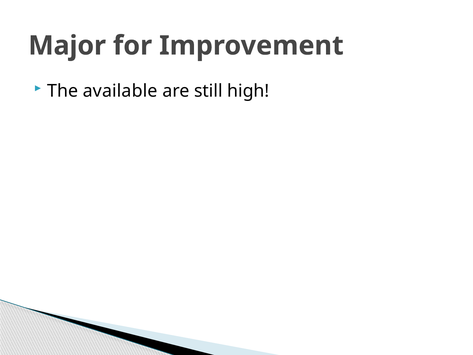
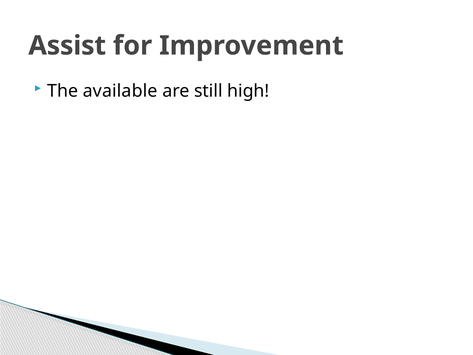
Major: Major -> Assist
